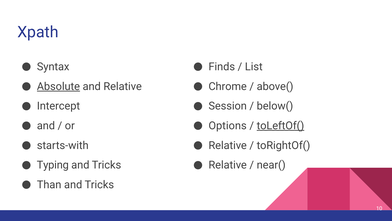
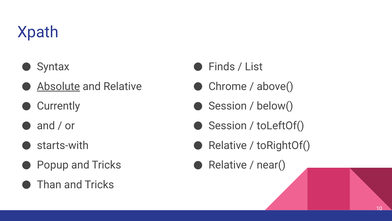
Intercept: Intercept -> Currently
Options at (228, 125): Options -> Session
toLeftOf( underline: present -> none
Typing: Typing -> Popup
